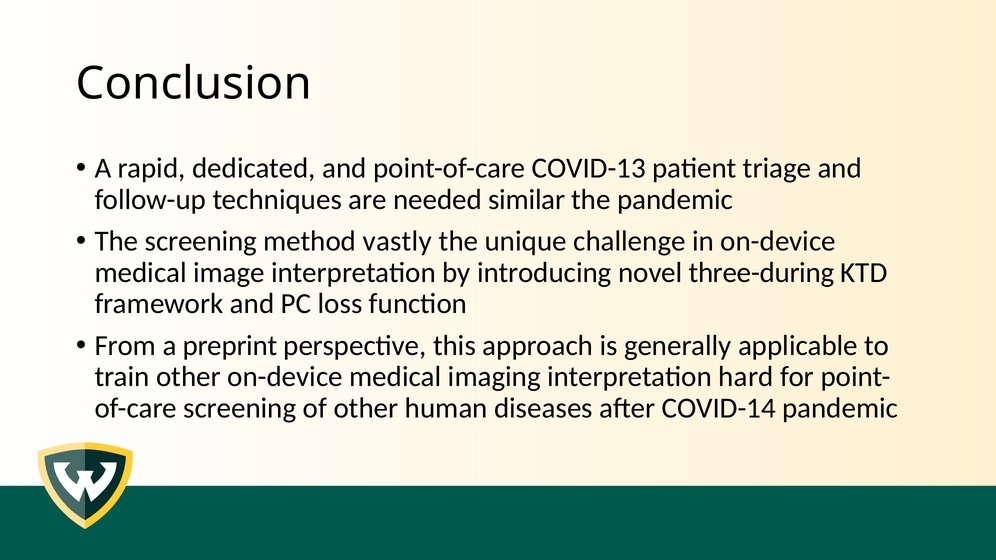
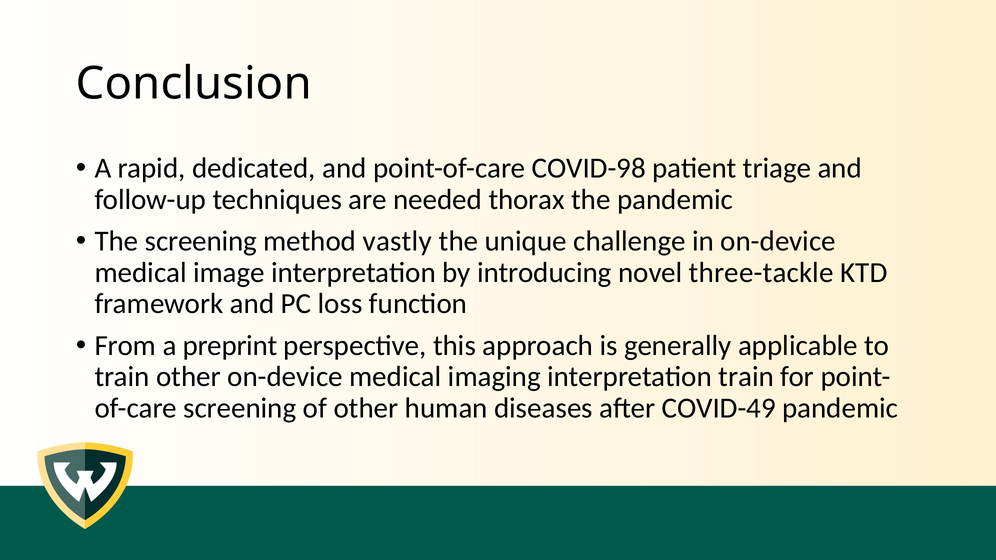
COVID-13: COVID-13 -> COVID-98
similar: similar -> thorax
three-during: three-during -> three-tackle
interpretation hard: hard -> train
COVID-14: COVID-14 -> COVID-49
